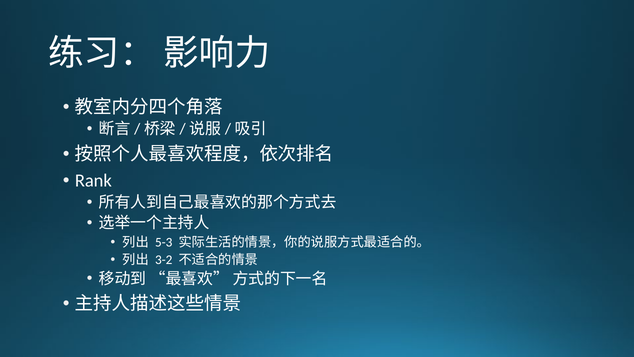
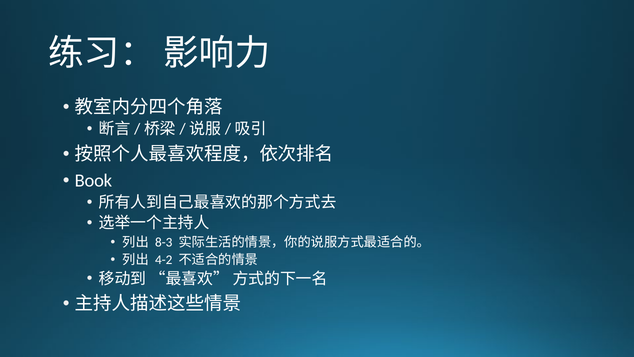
Rank: Rank -> Book
5-3: 5-3 -> 8-3
3-2: 3-2 -> 4-2
